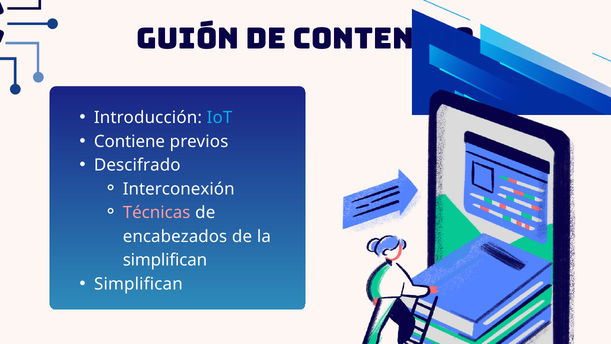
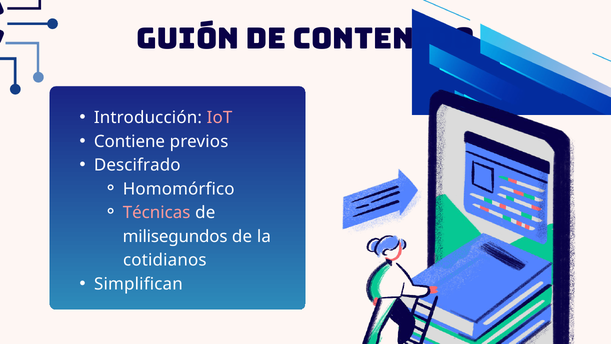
IoT colour: light blue -> pink
Interconexión: Interconexión -> Homomórfico
encabezados: encabezados -> milisegundos
simplifican at (165, 260): simplifican -> cotidianos
